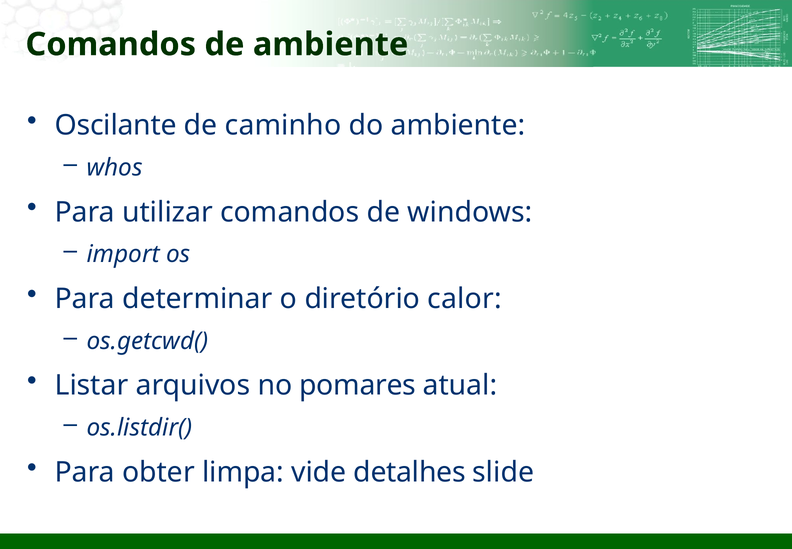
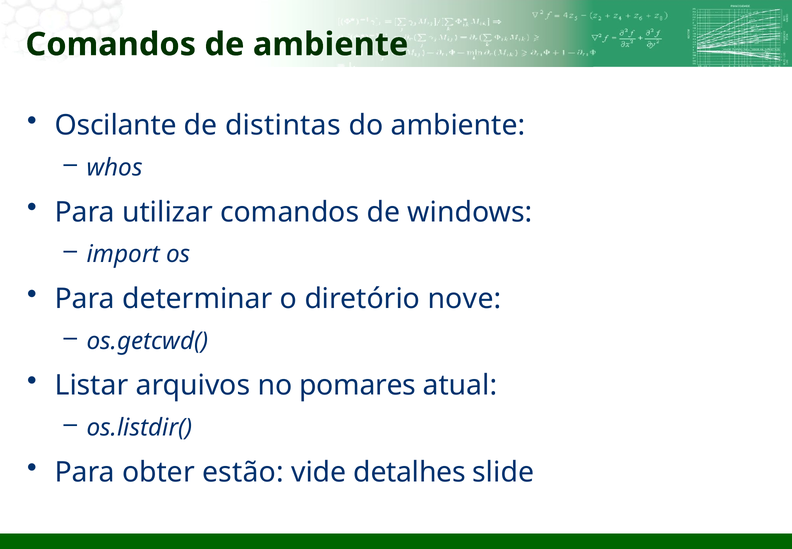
caminho: caminho -> distintas
calor: calor -> nove
limpa: limpa -> estão
